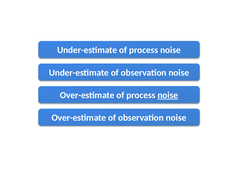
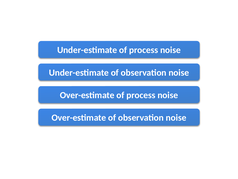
noise at (168, 95) underline: present -> none
